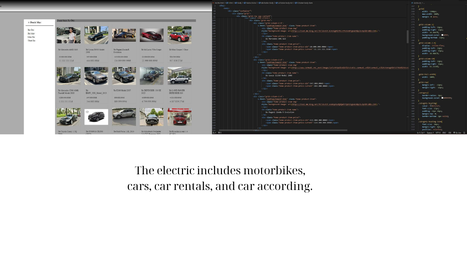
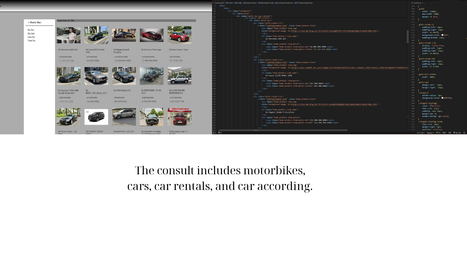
electric: electric -> consult
